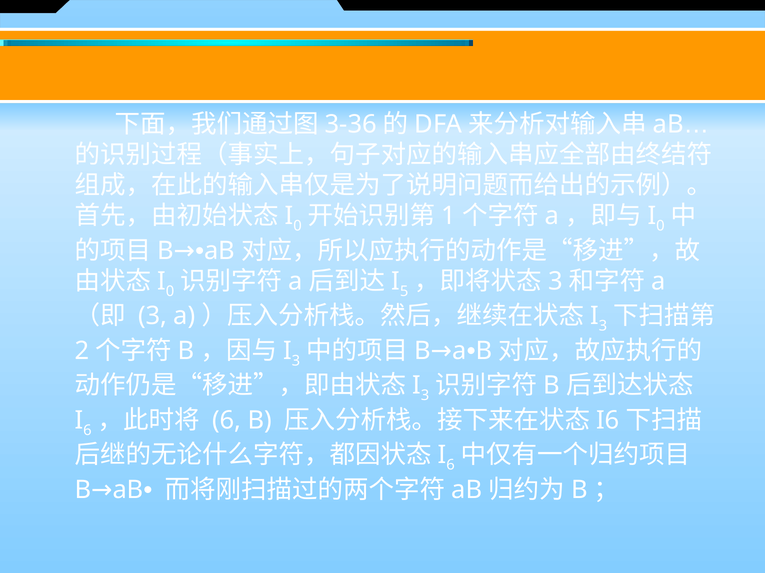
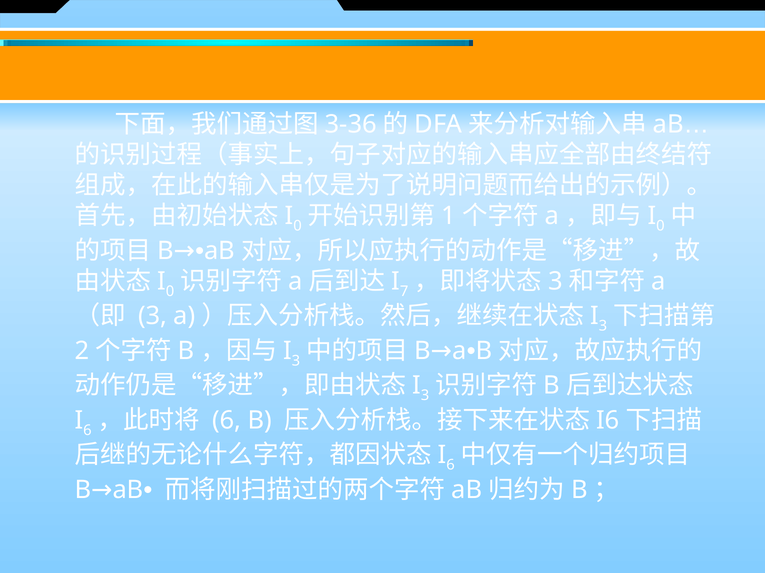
5: 5 -> 7
